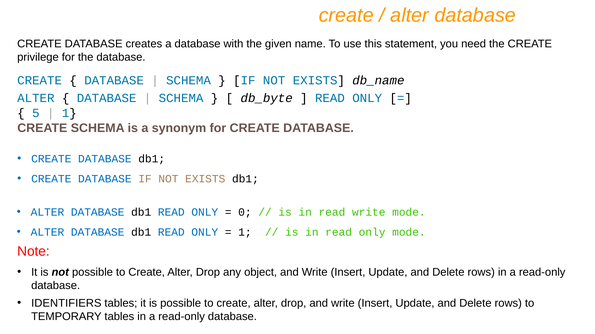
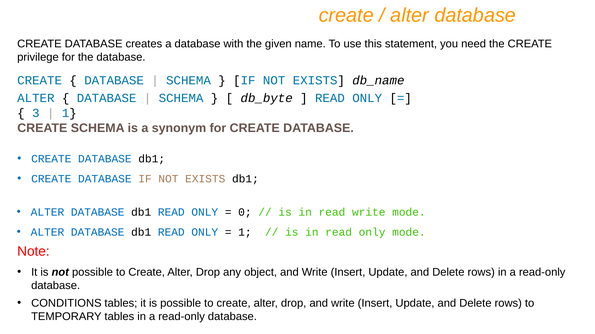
5: 5 -> 3
IDENTIFIERS: IDENTIFIERS -> CONDITIONS
